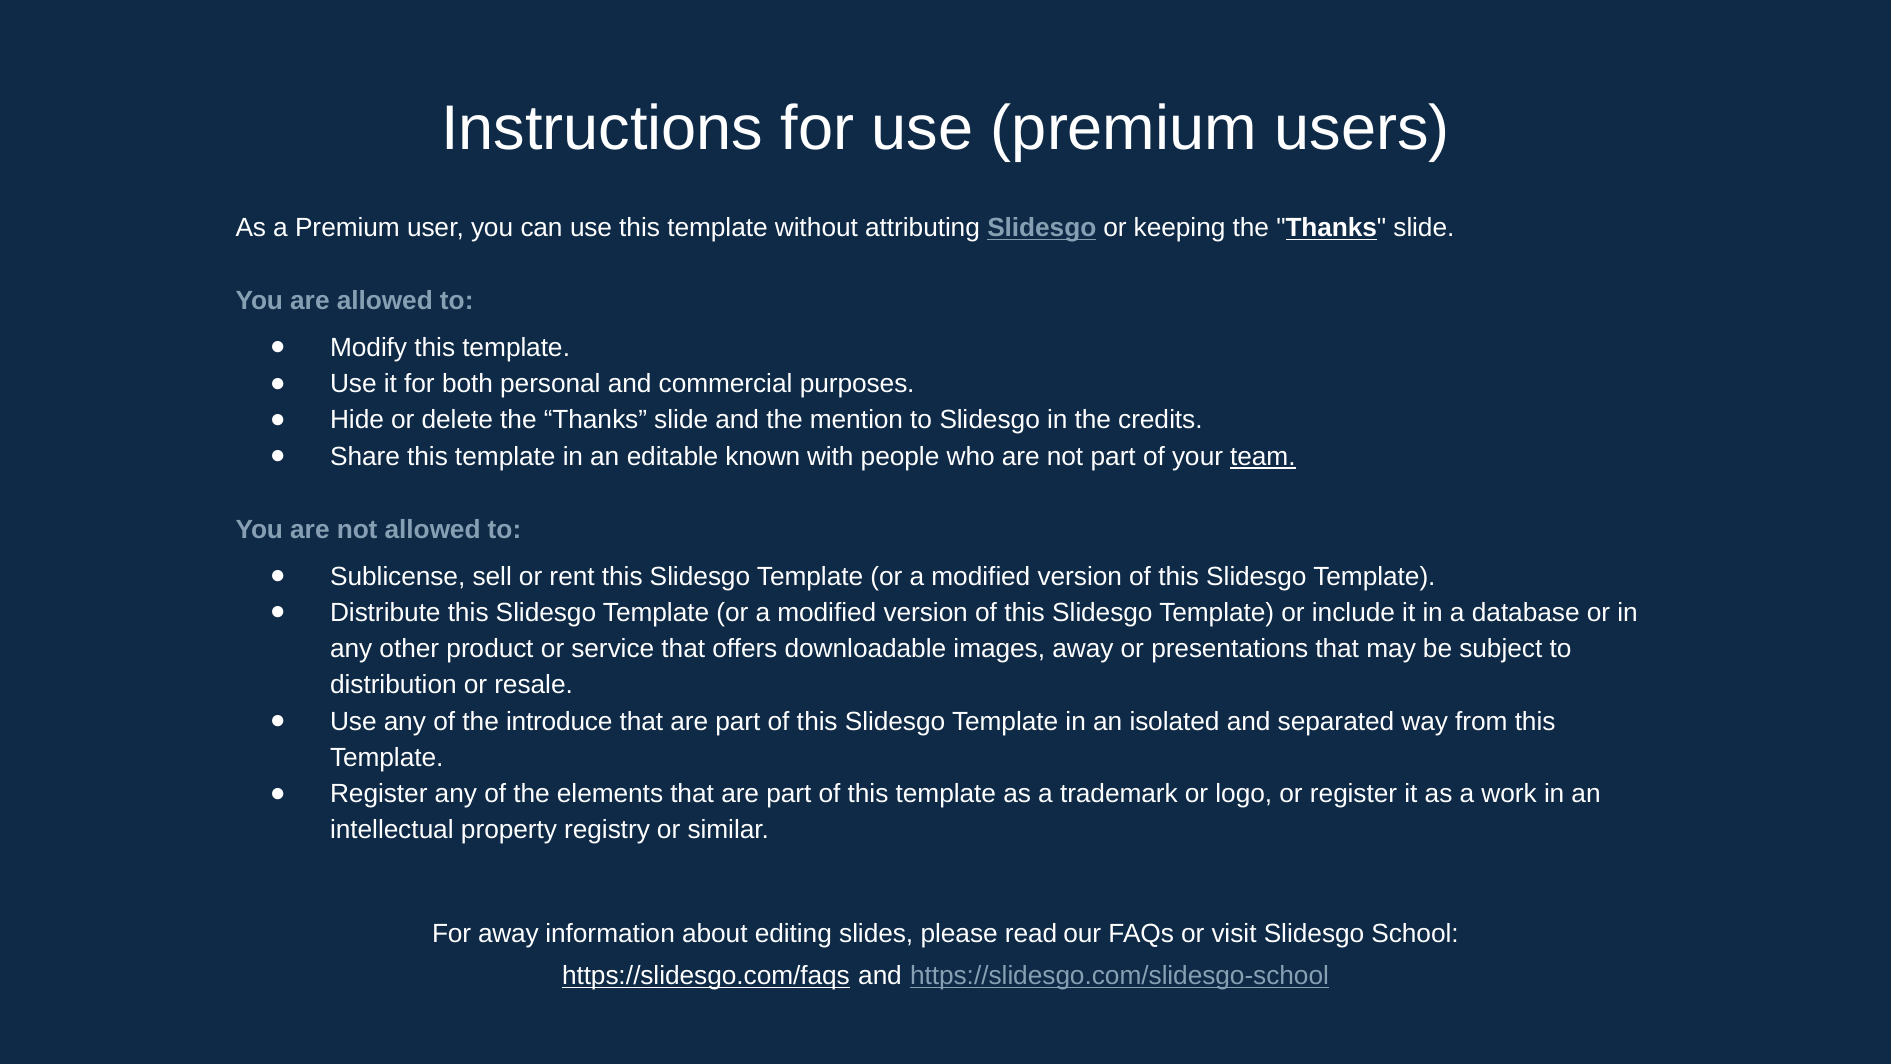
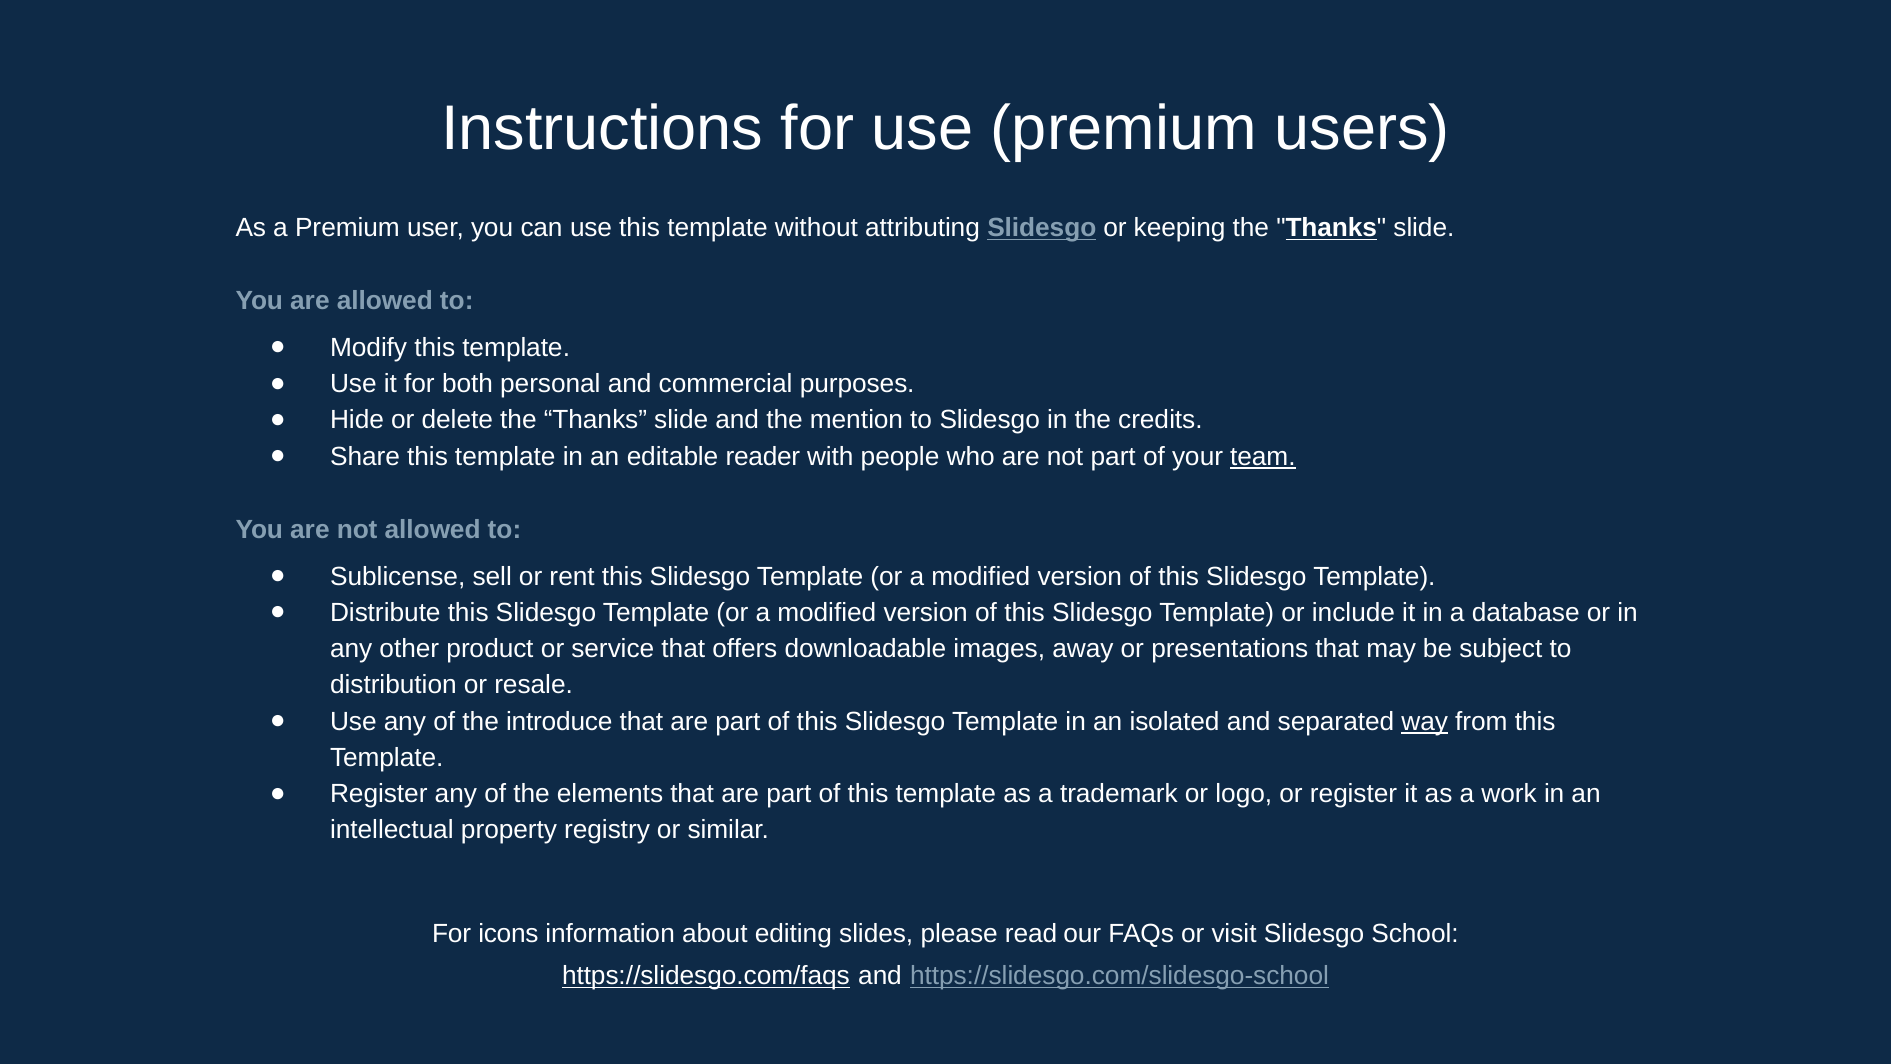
known: known -> reader
way underline: none -> present
For away: away -> icons
